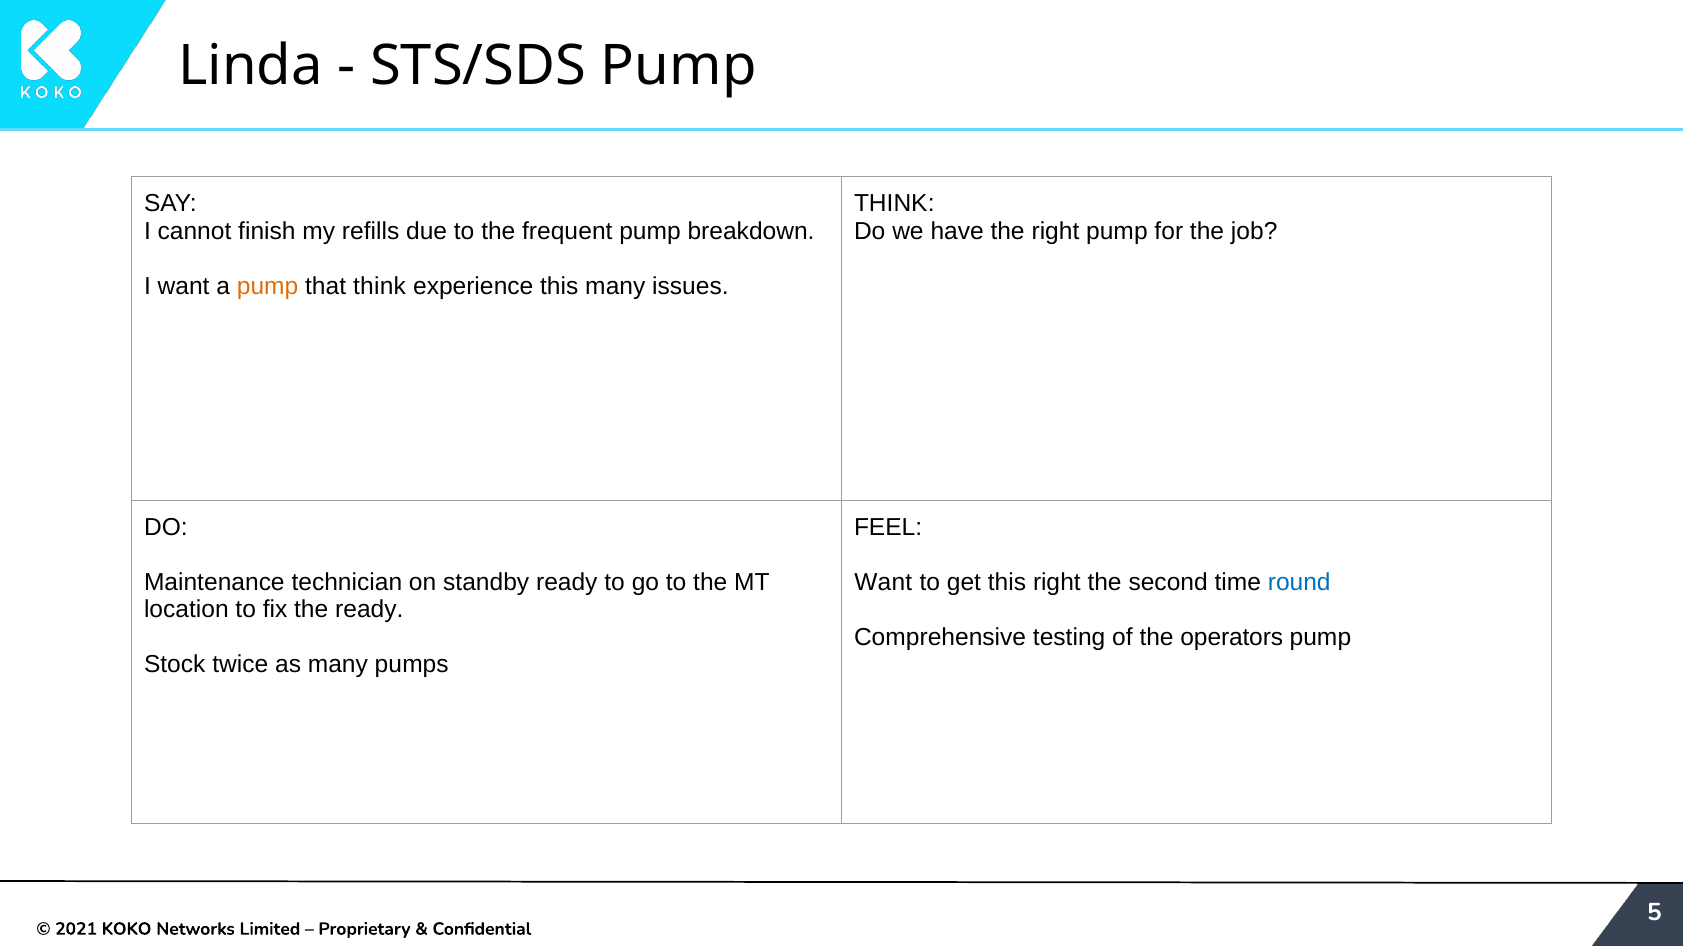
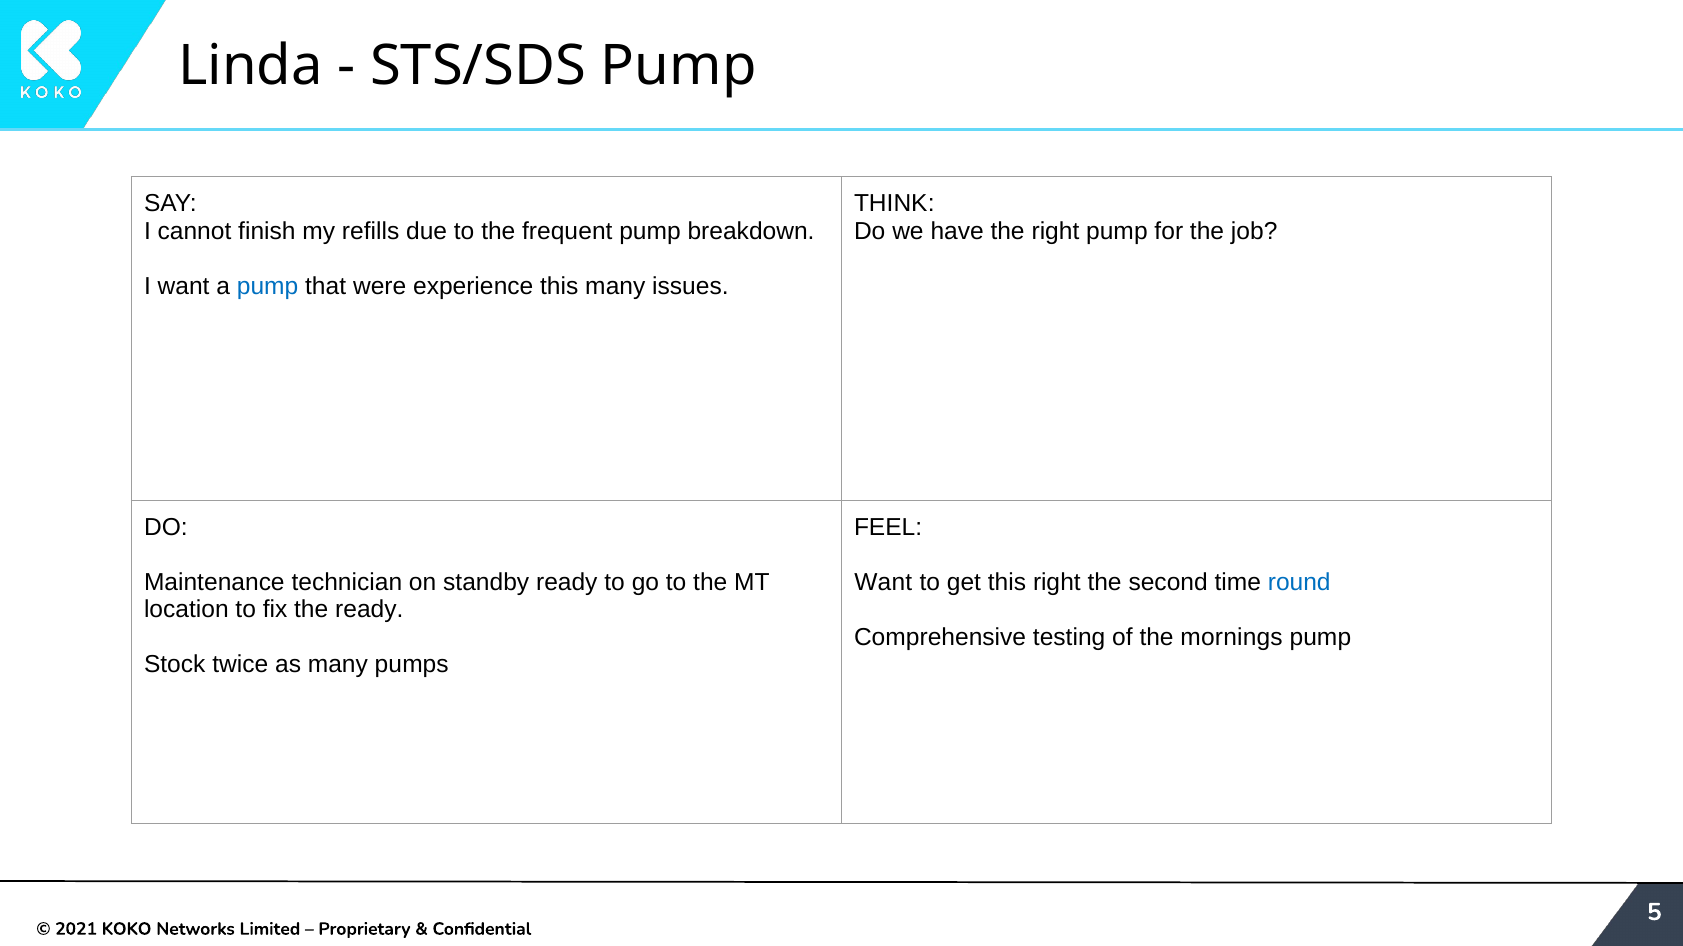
pump at (268, 286) colour: orange -> blue
that think: think -> were
operators: operators -> mornings
